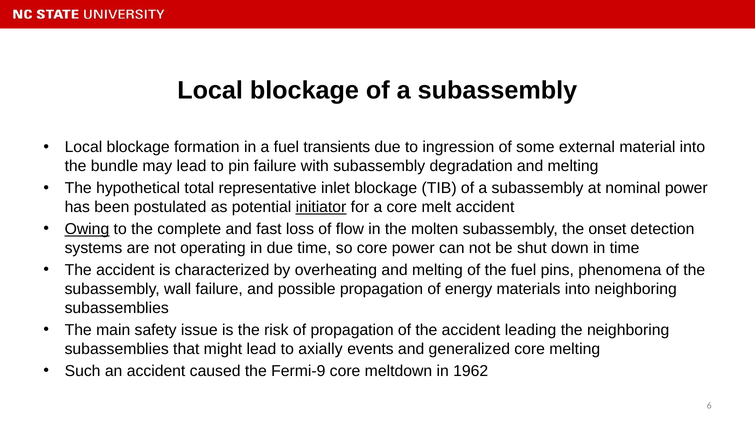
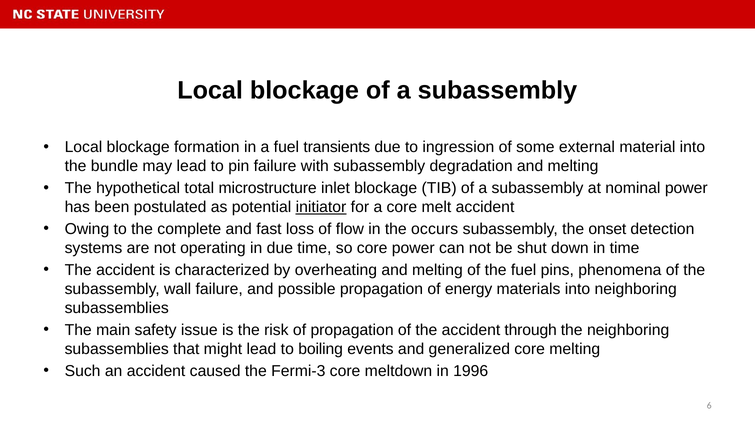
representative: representative -> microstructure
Owing underline: present -> none
molten: molten -> occurs
leading: leading -> through
axially: axially -> boiling
Fermi-9: Fermi-9 -> Fermi-3
1962: 1962 -> 1996
